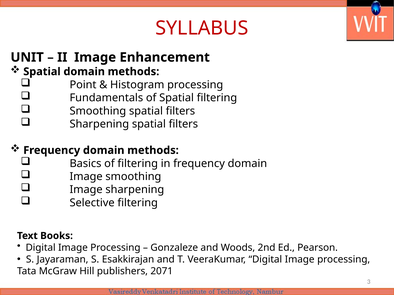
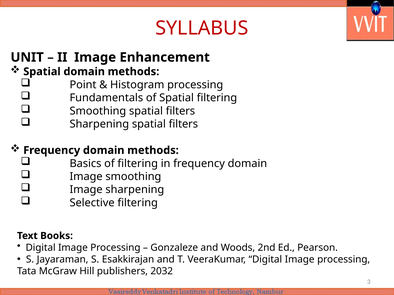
2071: 2071 -> 2032
